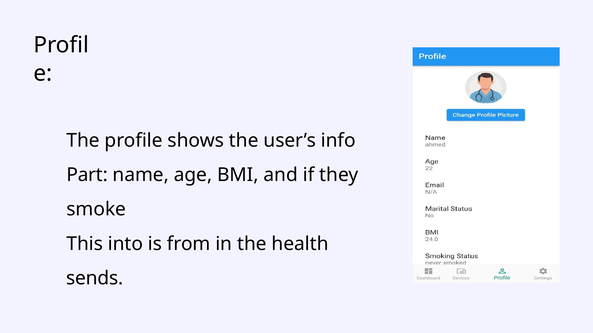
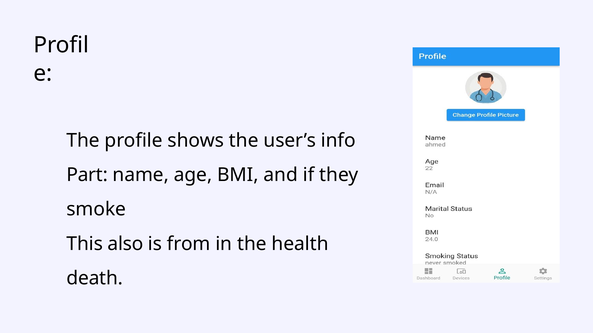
into: into -> also
sends: sends -> death
